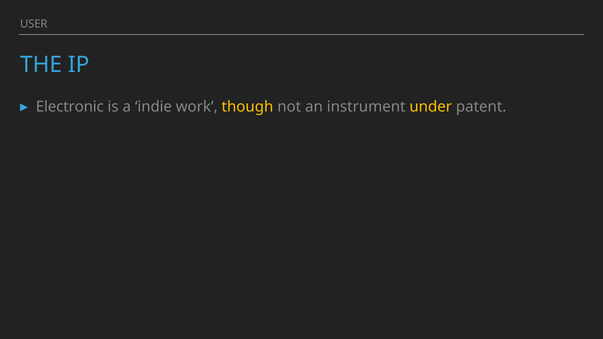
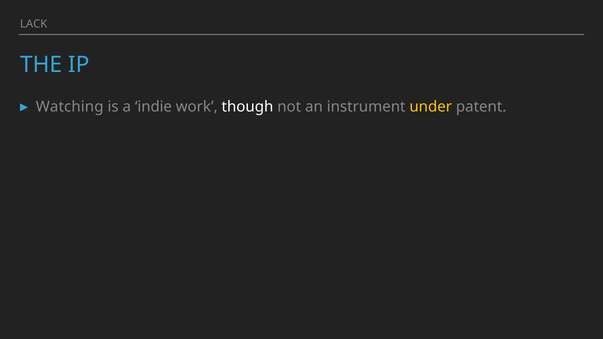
USER: USER -> LACK
Electronic: Electronic -> Watching
though colour: yellow -> white
